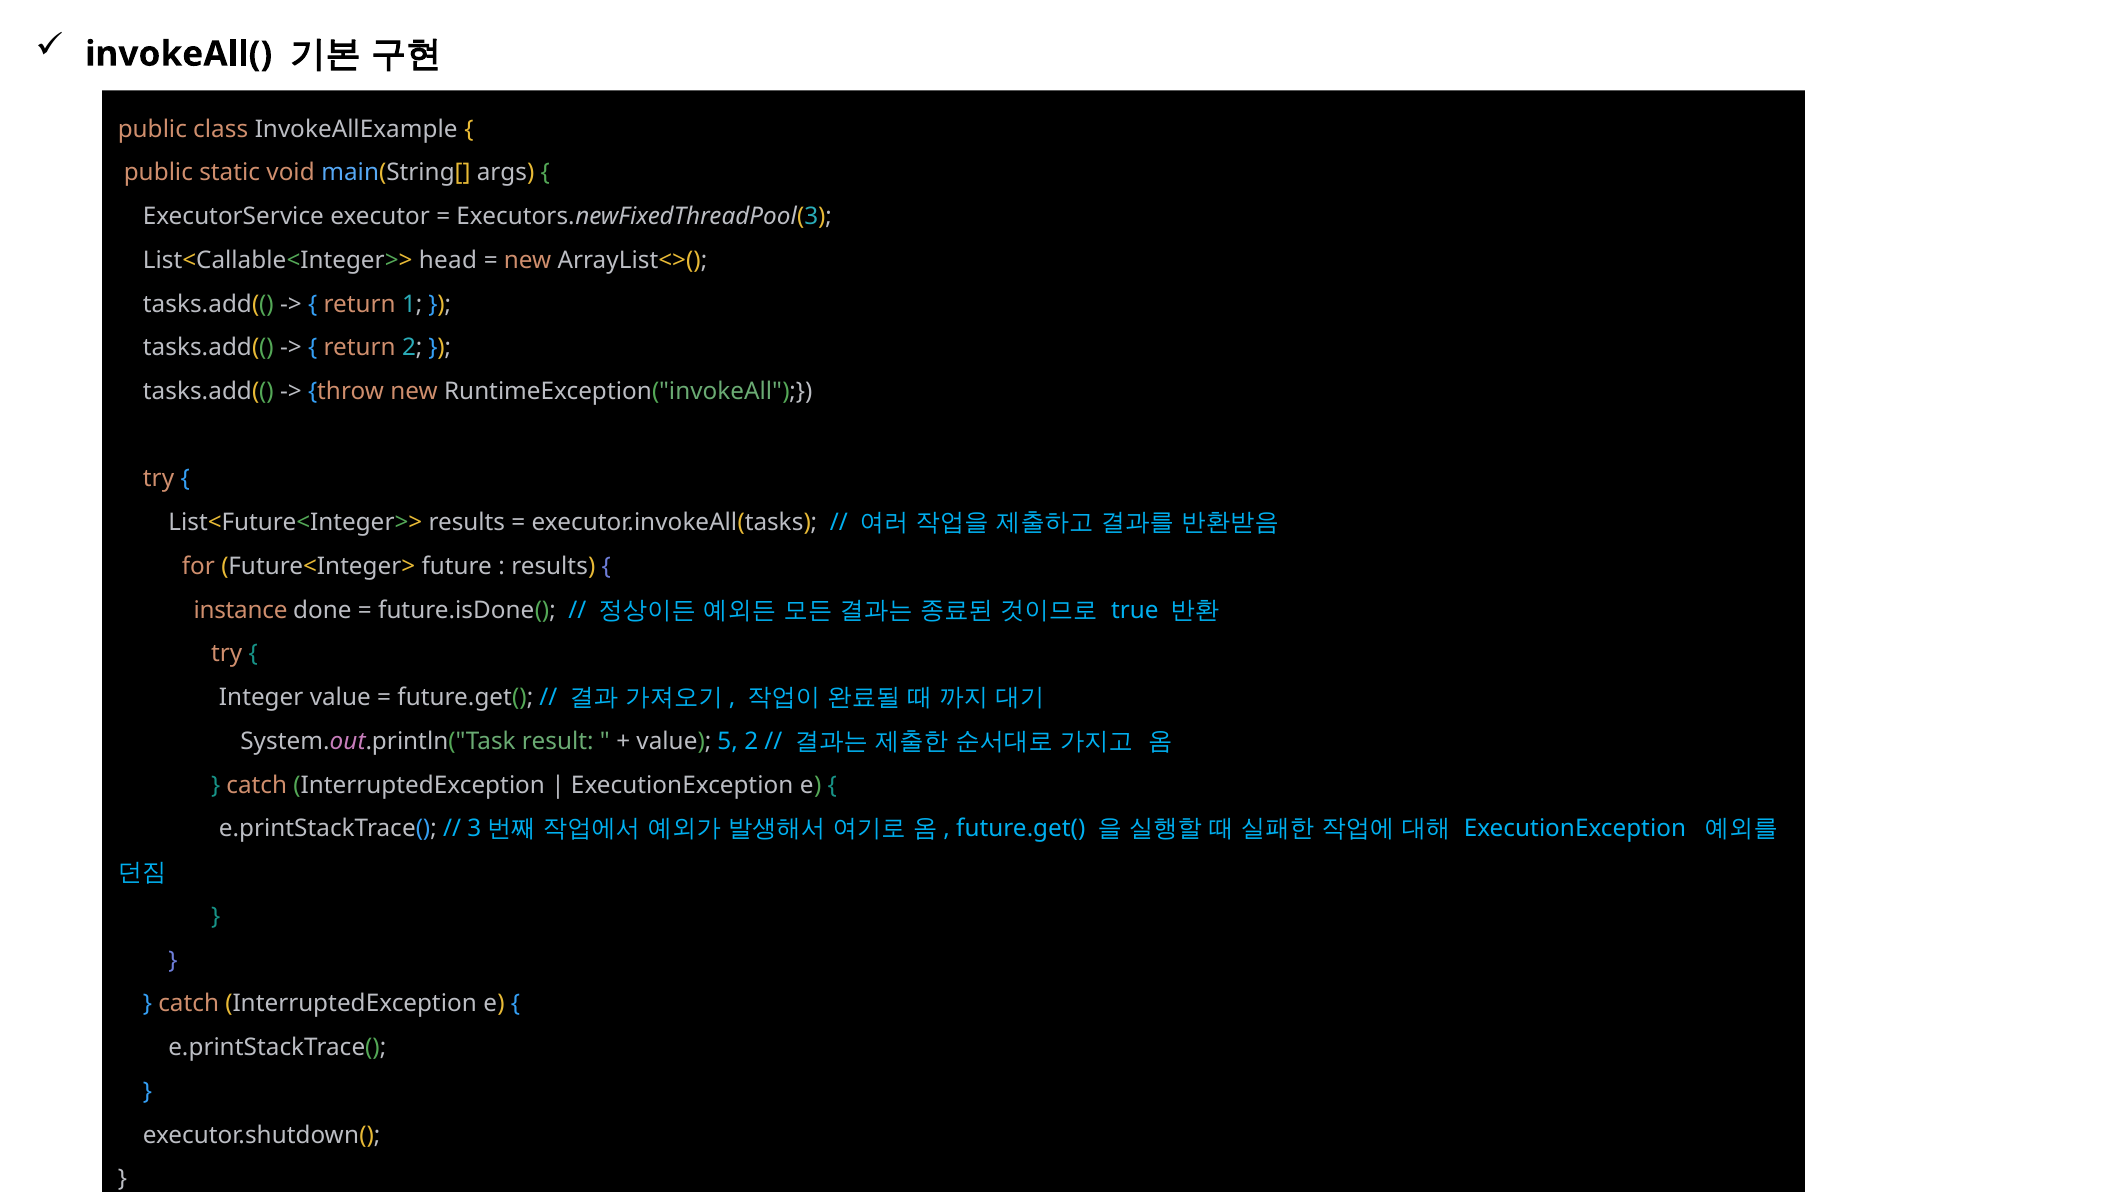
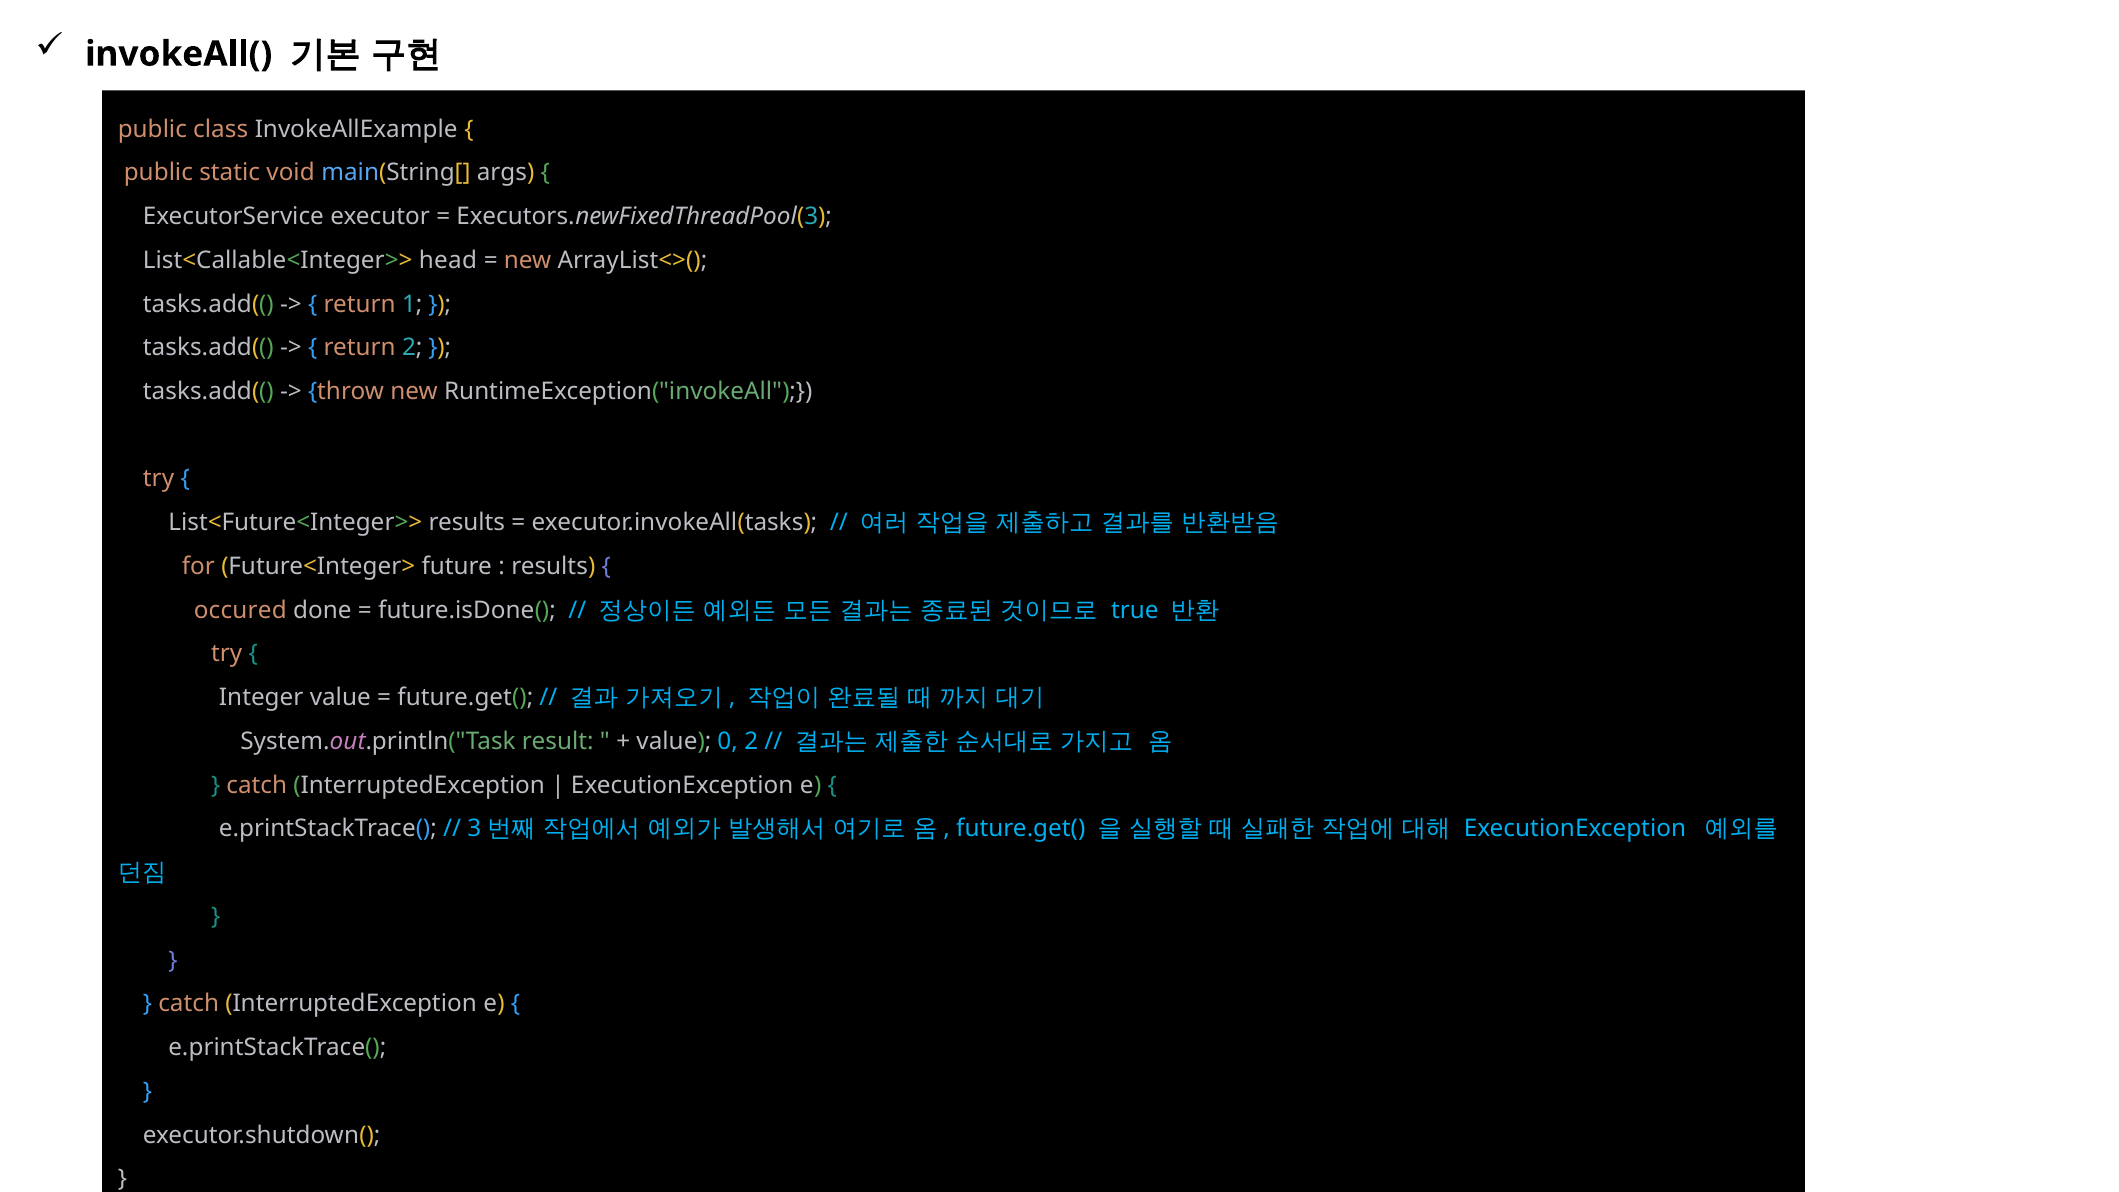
instance: instance -> occured
5: 5 -> 0
